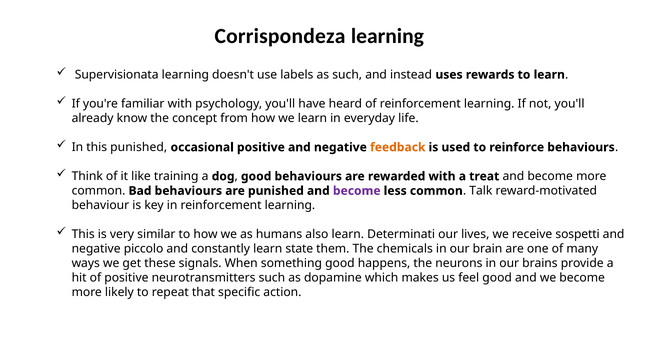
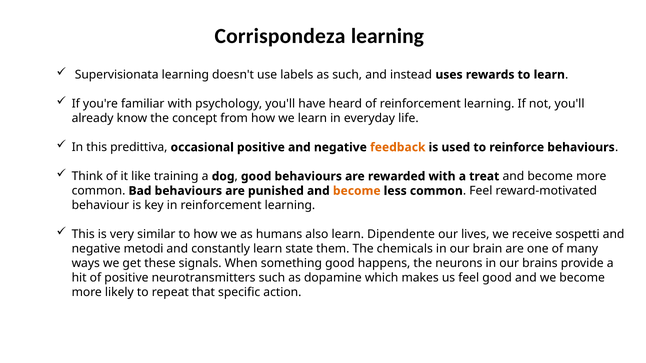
this punished: punished -> predittiva
become at (357, 191) colour: purple -> orange
Talk at (481, 191): Talk -> Feel
Determinati: Determinati -> Dipendente
piccolo: piccolo -> metodi
